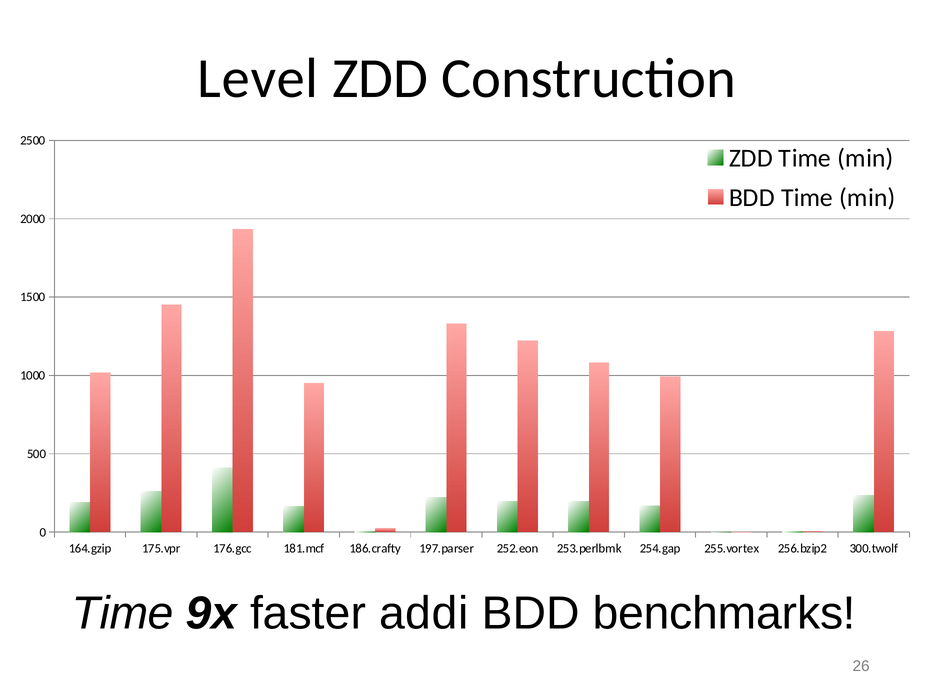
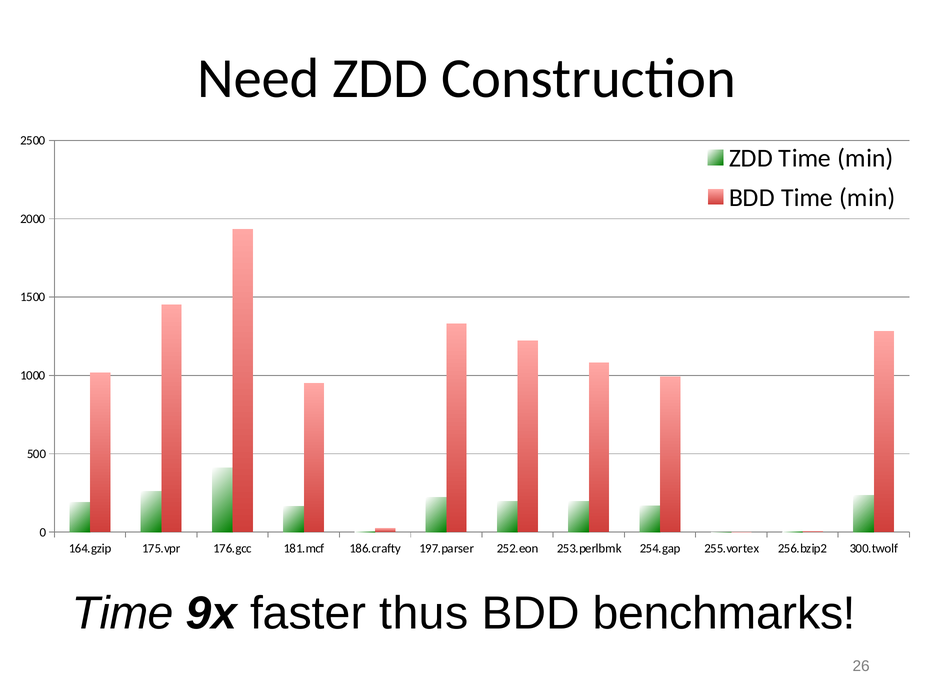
Level: Level -> Need
addi: addi -> thus
